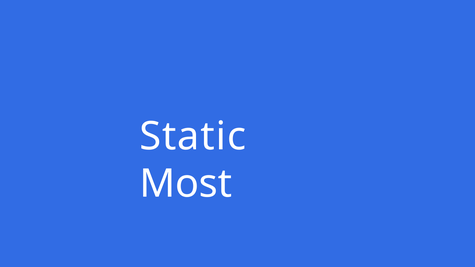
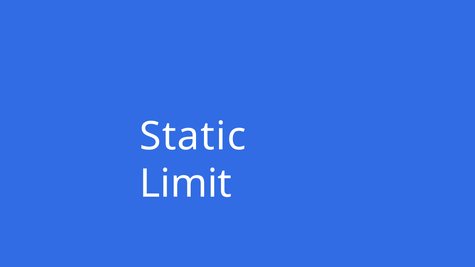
Most: Most -> Limit
